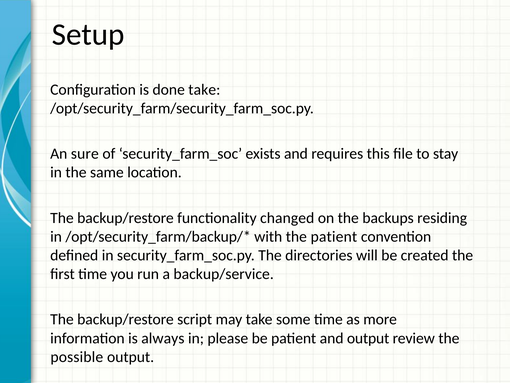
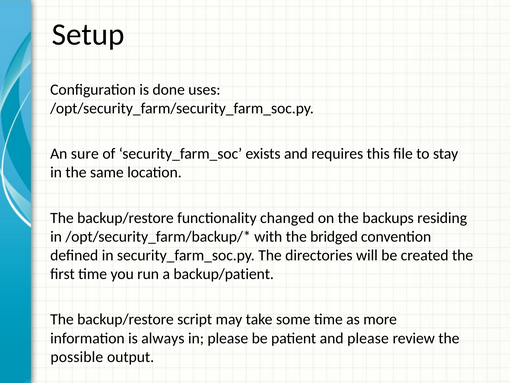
done take: take -> uses
the patient: patient -> bridged
backup/service: backup/service -> backup/patient
and output: output -> please
